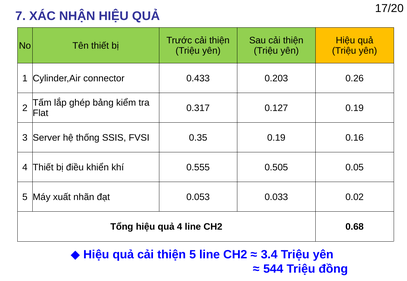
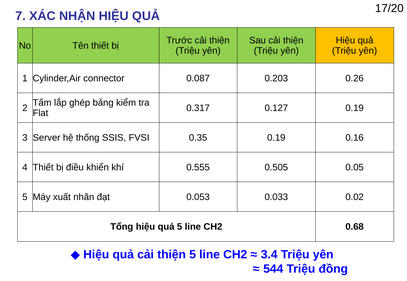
0.433: 0.433 -> 0.087
quả 4: 4 -> 5
